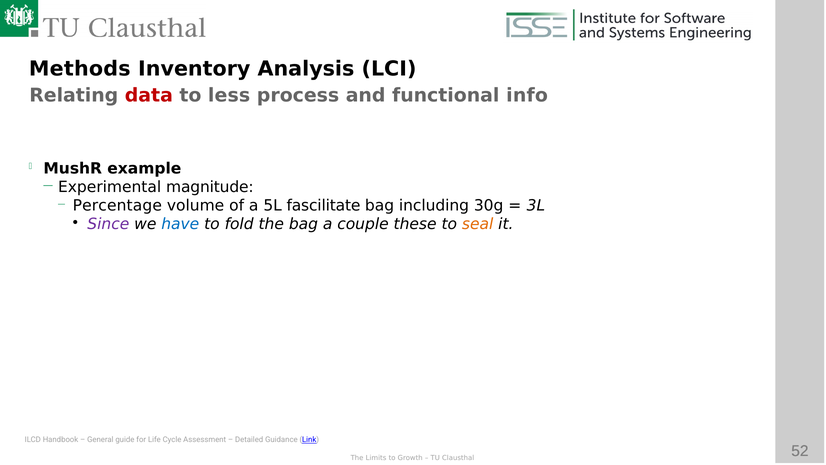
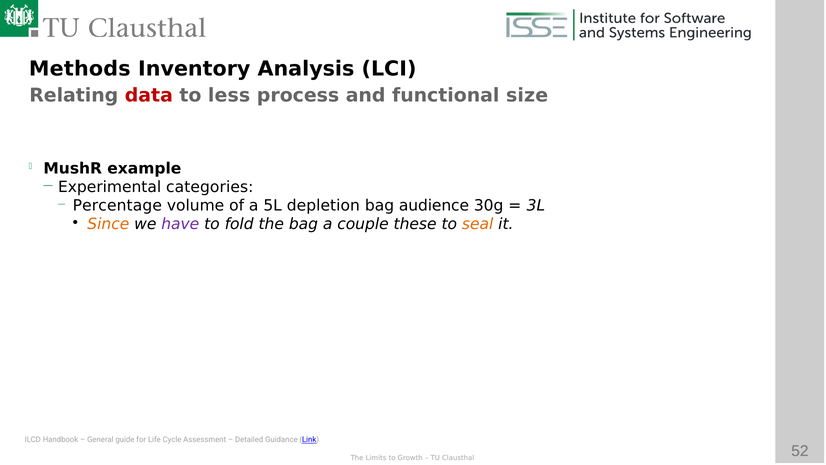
info: info -> size
magnitude: magnitude -> categories
fascilitate: fascilitate -> depletion
including: including -> audience
Since colour: purple -> orange
have colour: blue -> purple
